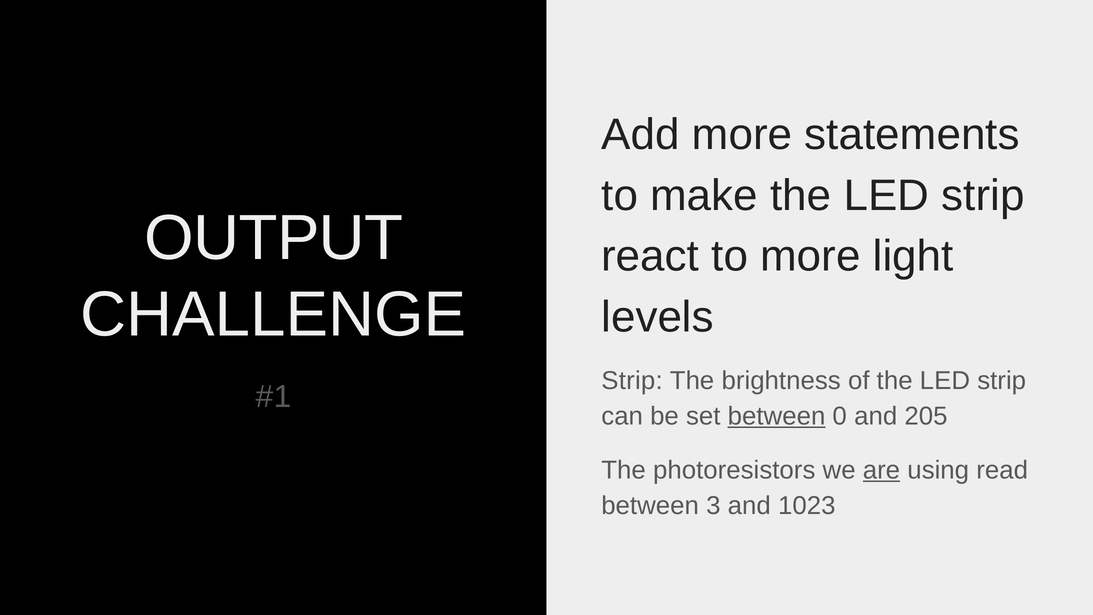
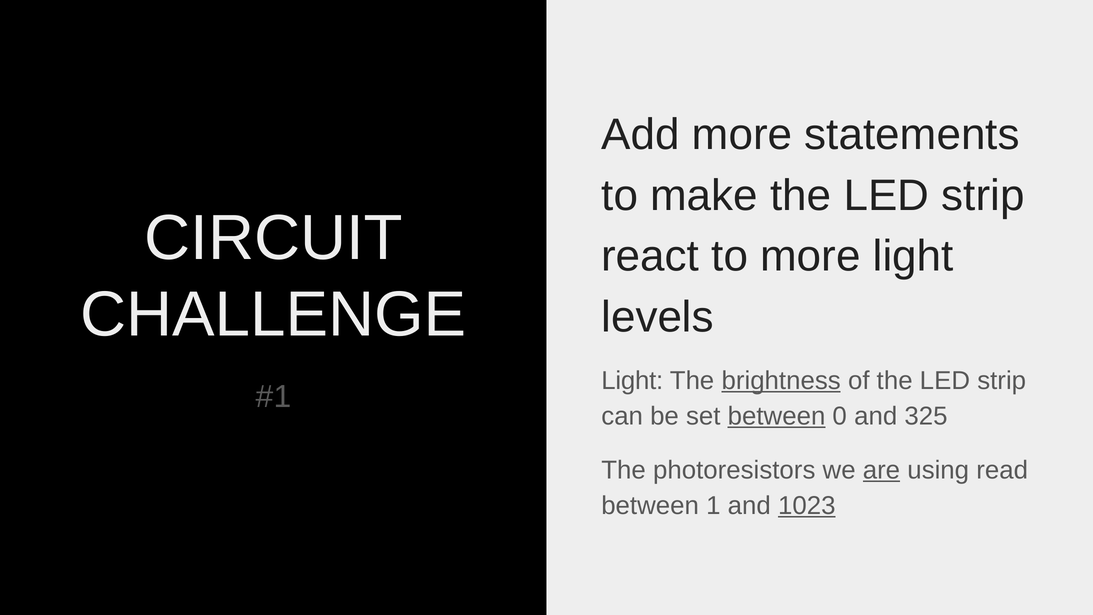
OUTPUT: OUTPUT -> CIRCUIT
Strip at (632, 381): Strip -> Light
brightness underline: none -> present
205: 205 -> 325
3: 3 -> 1
1023 underline: none -> present
